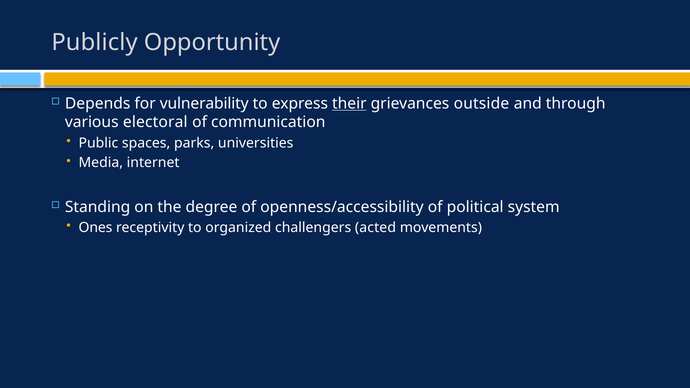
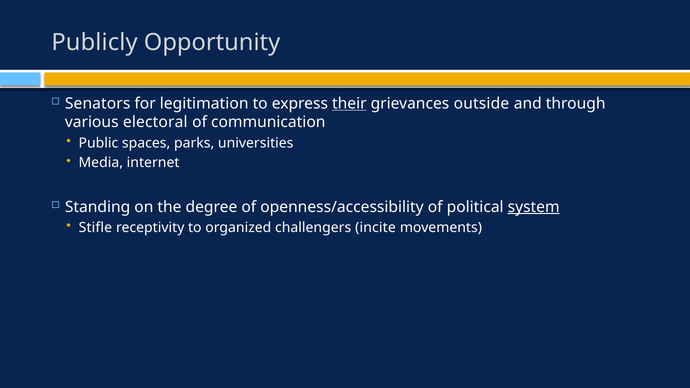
Depends: Depends -> Senators
vulnerability: vulnerability -> legitimation
system underline: none -> present
Ones: Ones -> Stifle
acted: acted -> incite
